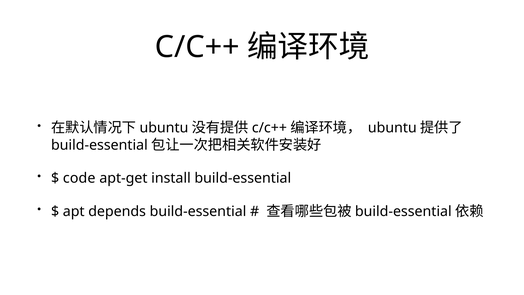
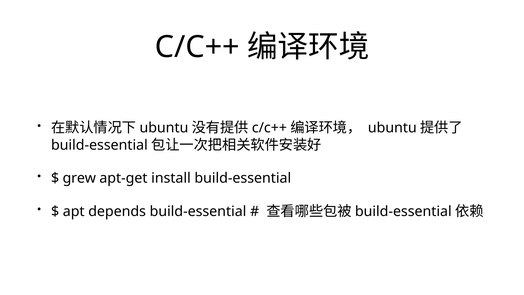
code: code -> grew
